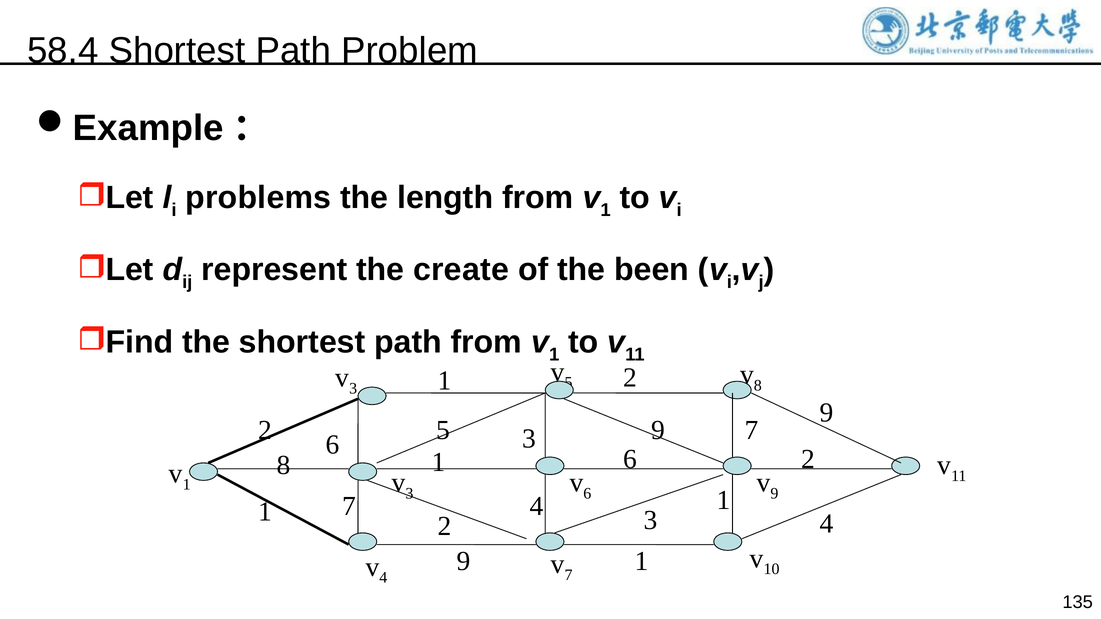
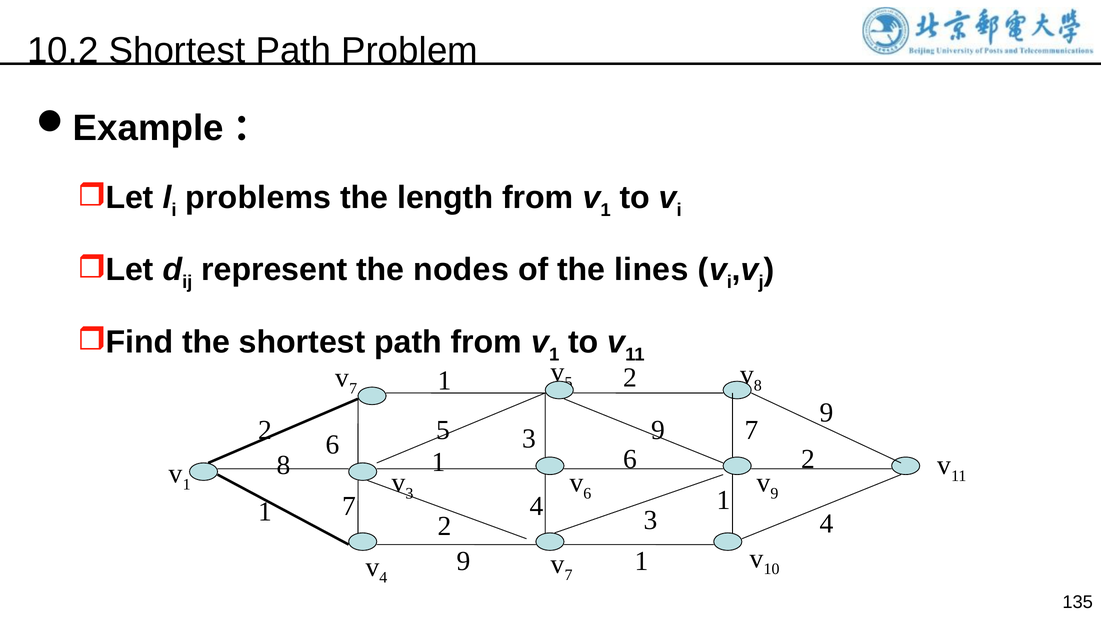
58.4: 58.4 -> 10.2
create: create -> nodes
been: been -> lines
3 at (353, 389): 3 -> 7
